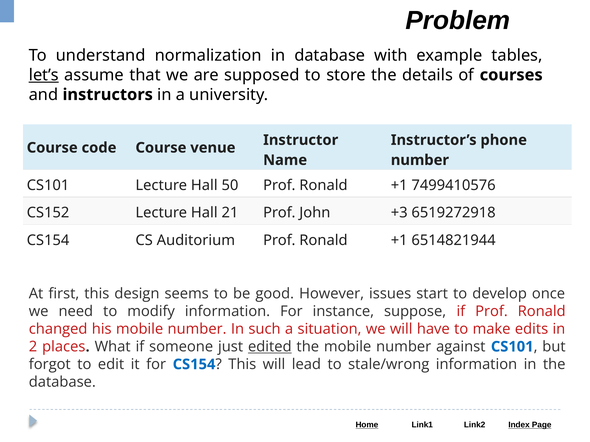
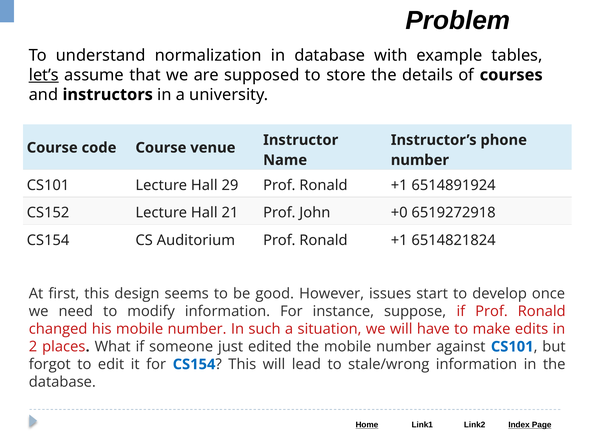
50: 50 -> 29
7499410576: 7499410576 -> 6514891924
+3: +3 -> +0
6514821944: 6514821944 -> 6514821824
edited underline: present -> none
